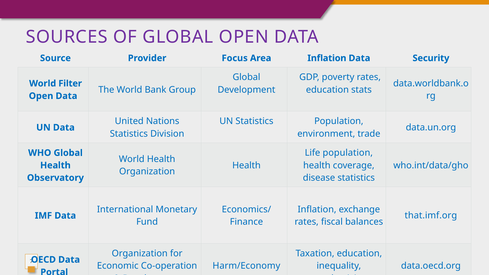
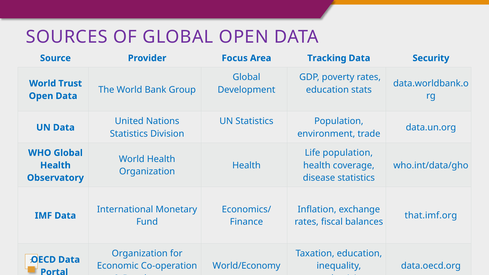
Area Inflation: Inflation -> Tracking
Filter: Filter -> Trust
Harm/Economy: Harm/Economy -> World/Economy
